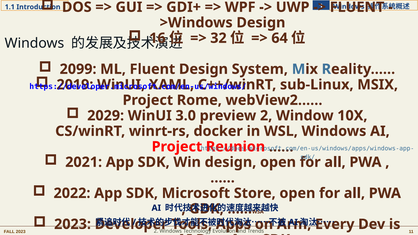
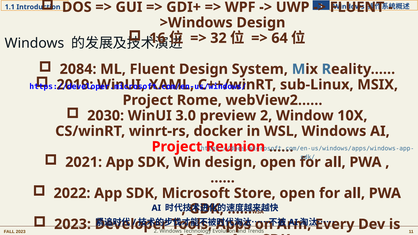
2099: 2099 -> 2084
2029: 2029 -> 2030
